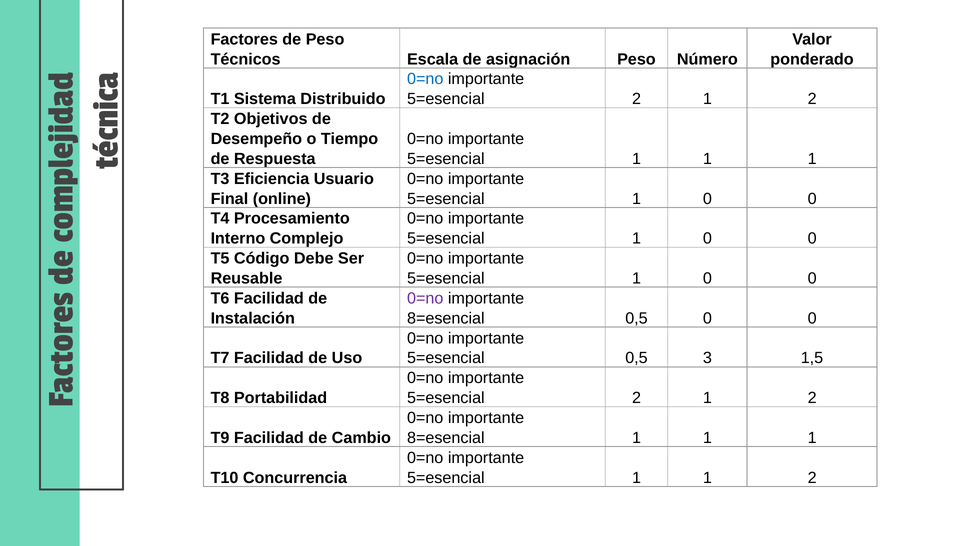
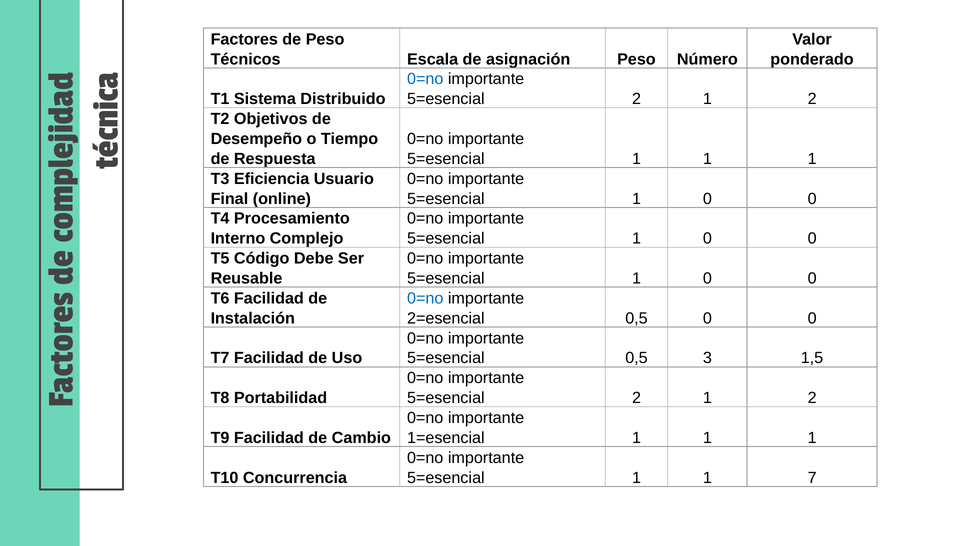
0=no at (425, 298) colour: purple -> blue
8=esencial at (446, 318): 8=esencial -> 2=esencial
8=esencial at (446, 438): 8=esencial -> 1=esencial
1 1 2: 2 -> 7
